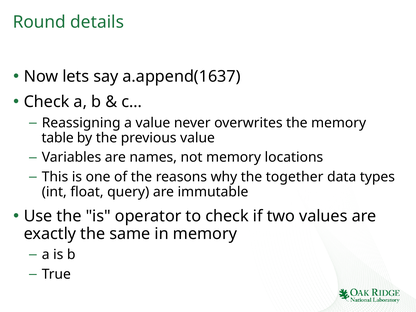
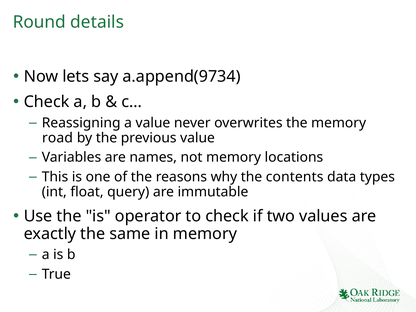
a.append(1637: a.append(1637 -> a.append(9734
table: table -> road
together: together -> contents
